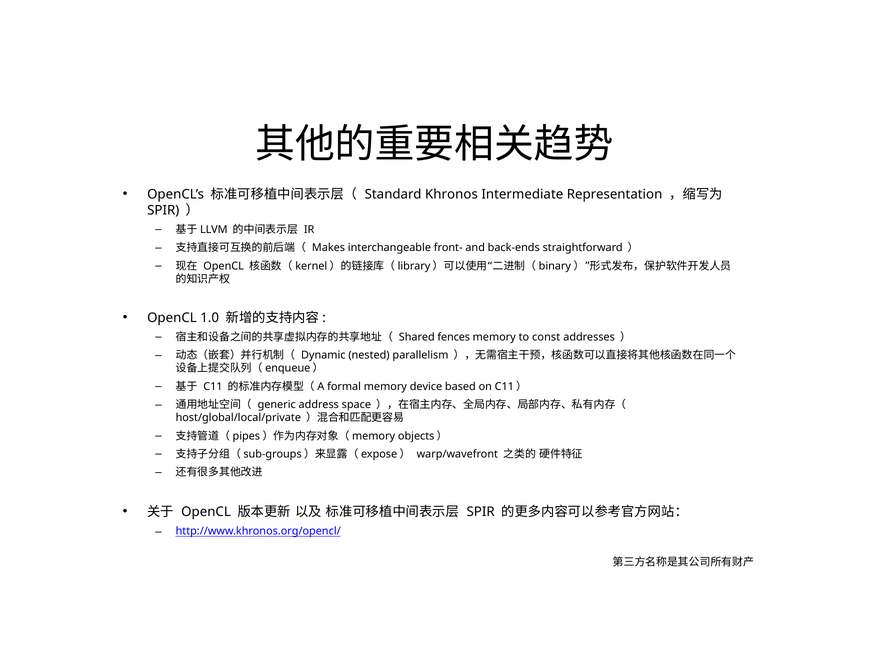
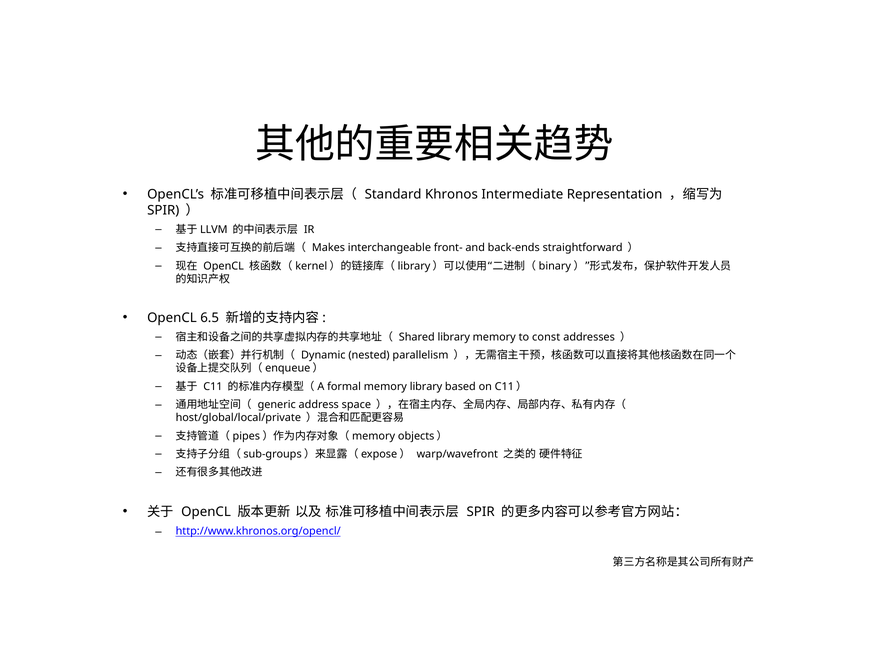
1.0: 1.0 -> 6.5
Shared fences: fences -> library
memory device: device -> library
